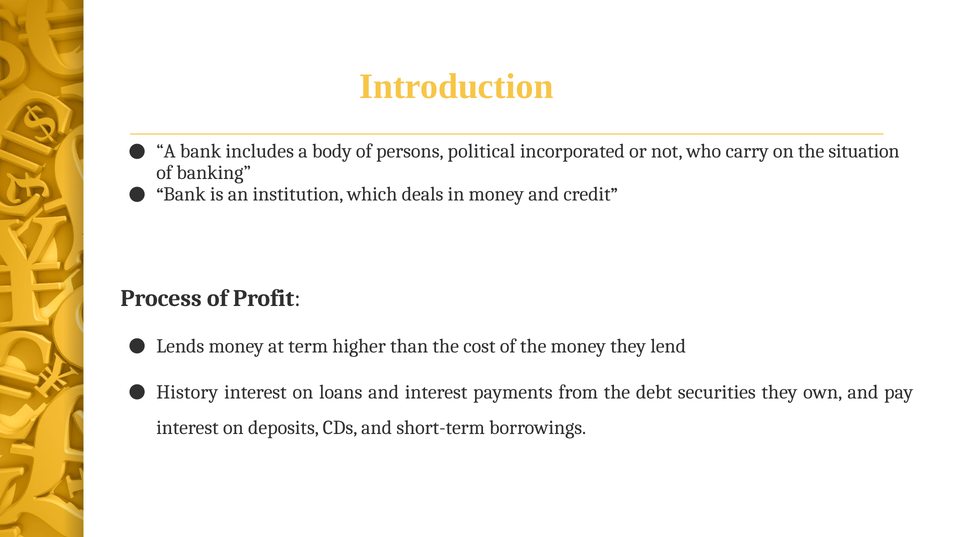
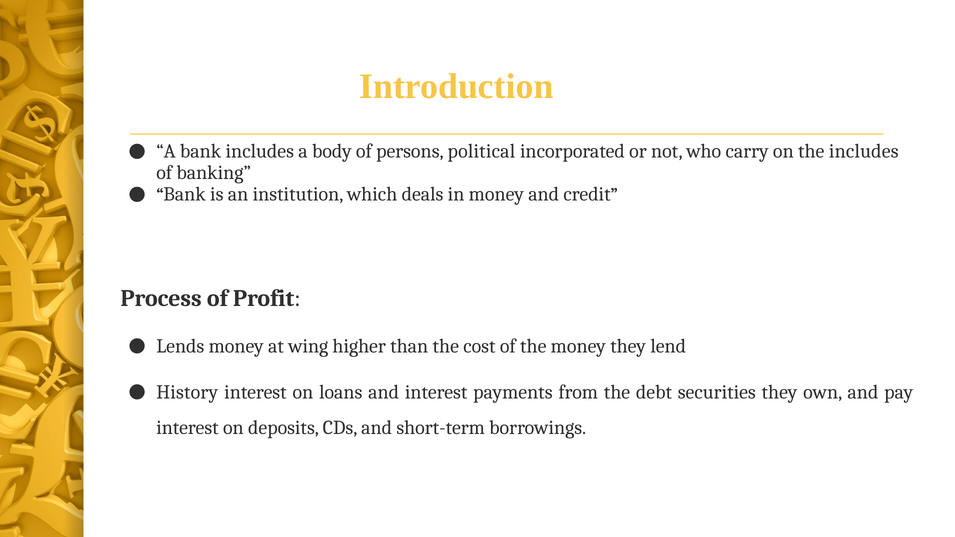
the situation: situation -> includes
term: term -> wing
